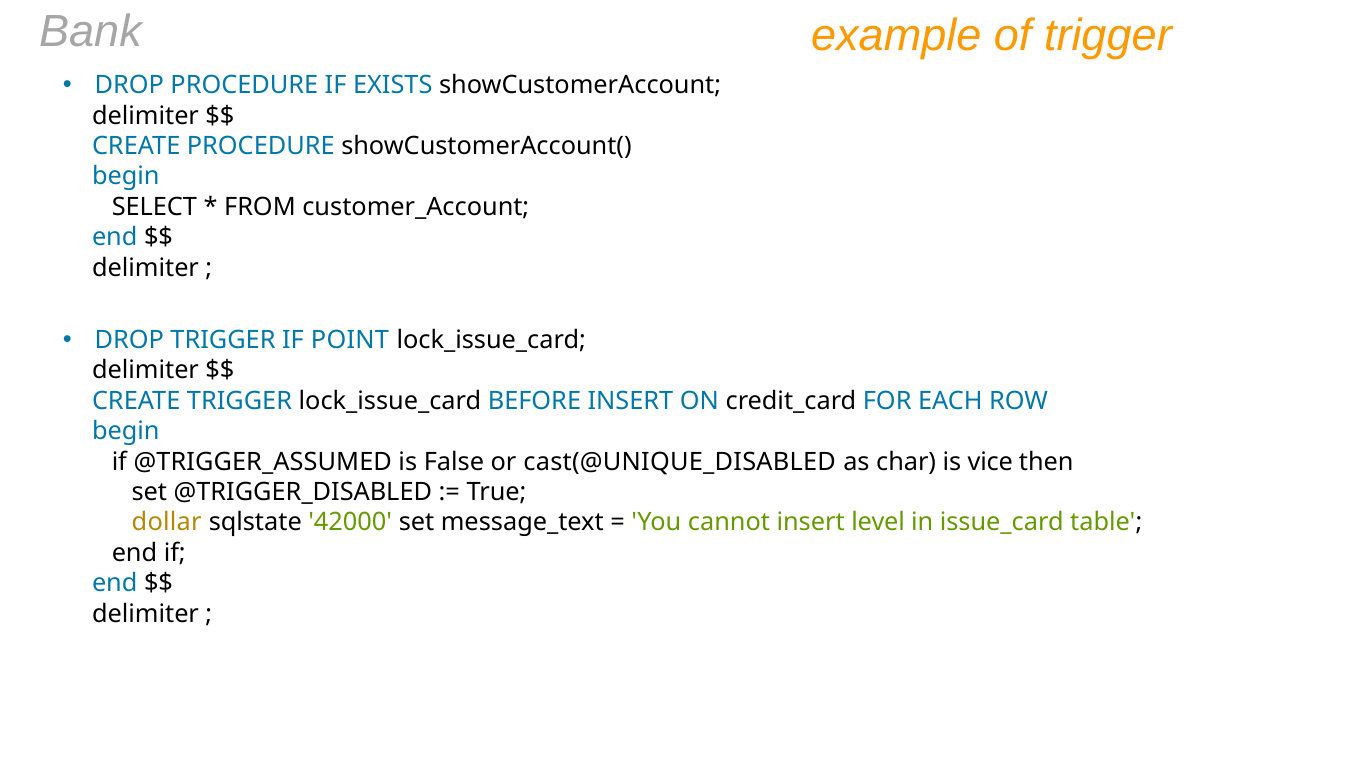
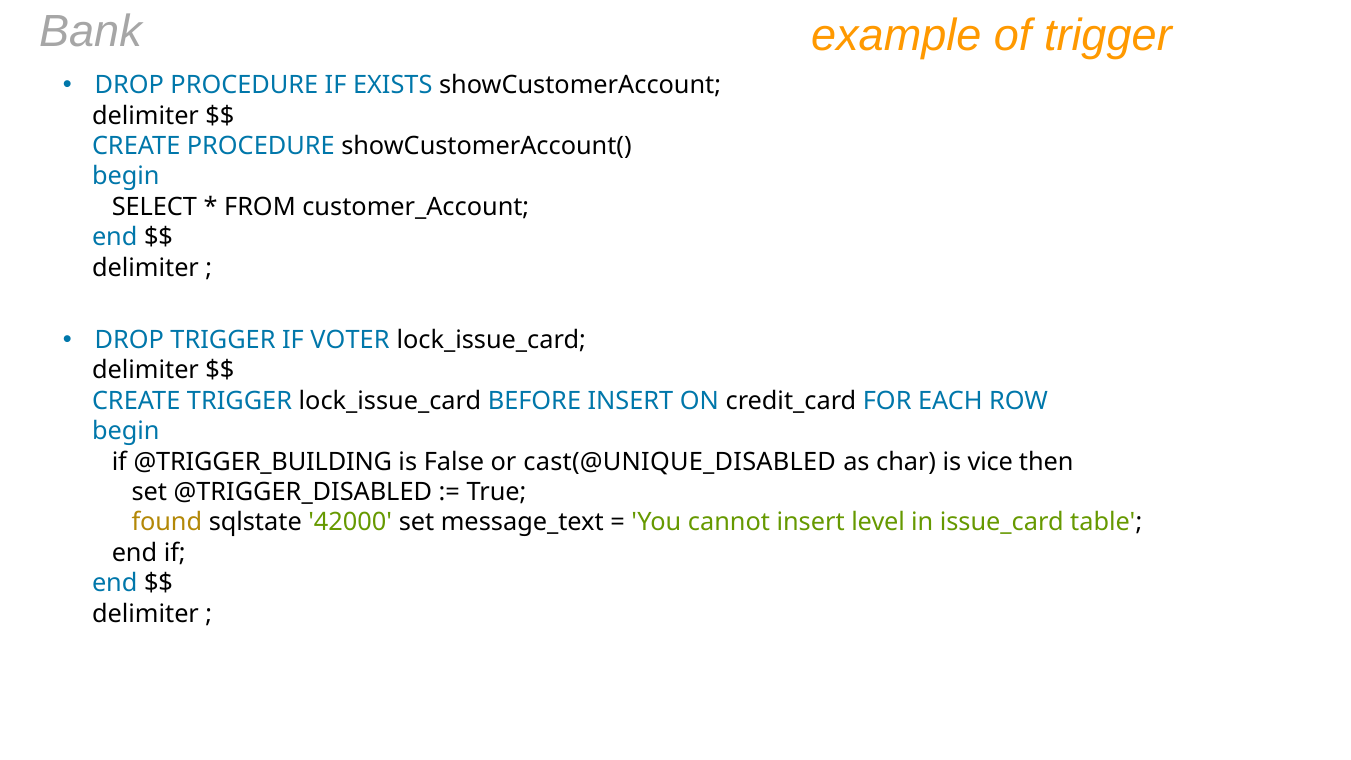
POINT: POINT -> VOTER
@TRIGGER_ASSUMED: @TRIGGER_ASSUMED -> @TRIGGER_BUILDING
dollar: dollar -> found
